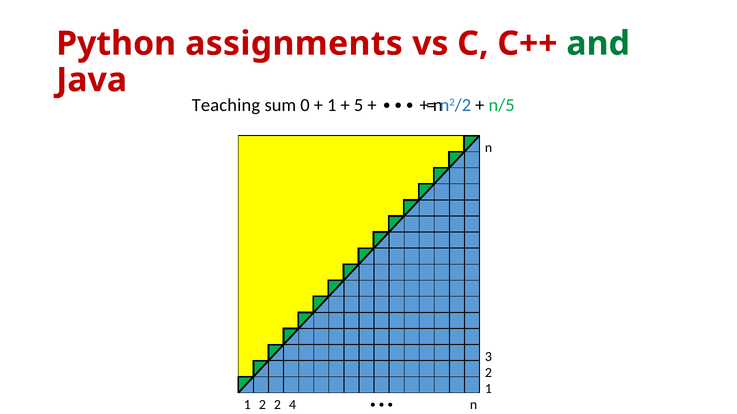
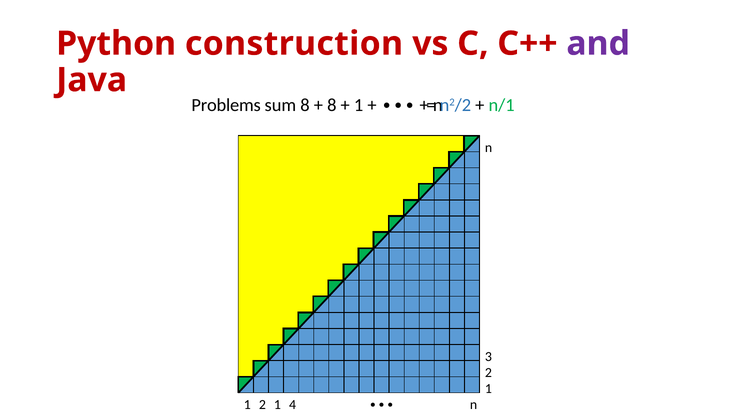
assignments: assignments -> construction
and colour: green -> purple
Teaching: Teaching -> Problems
sum 0: 0 -> 8
1 at (332, 105): 1 -> 8
5 at (359, 105): 5 -> 1
n/5: n/5 -> n/1
2 2: 2 -> 1
